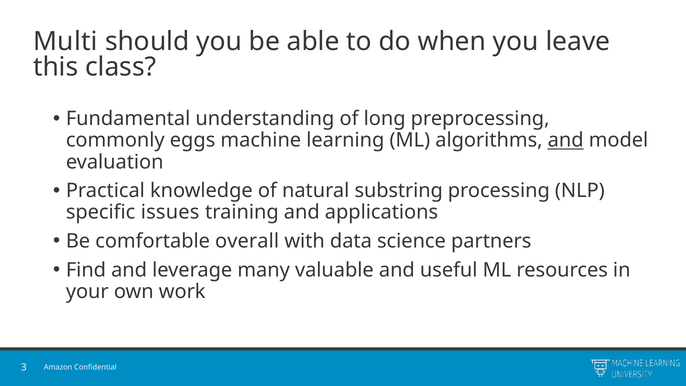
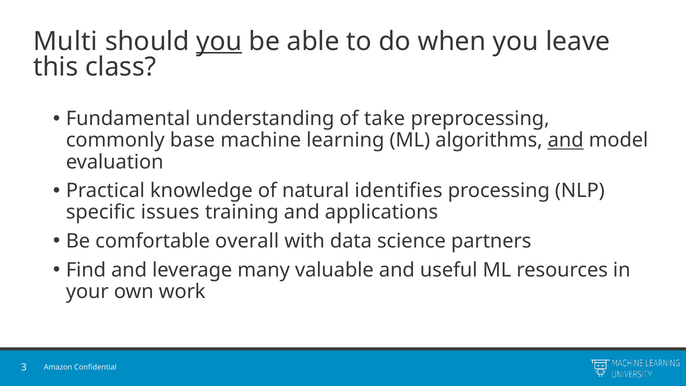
you at (219, 41) underline: none -> present
long: long -> take
eggs: eggs -> base
substring: substring -> identifies
